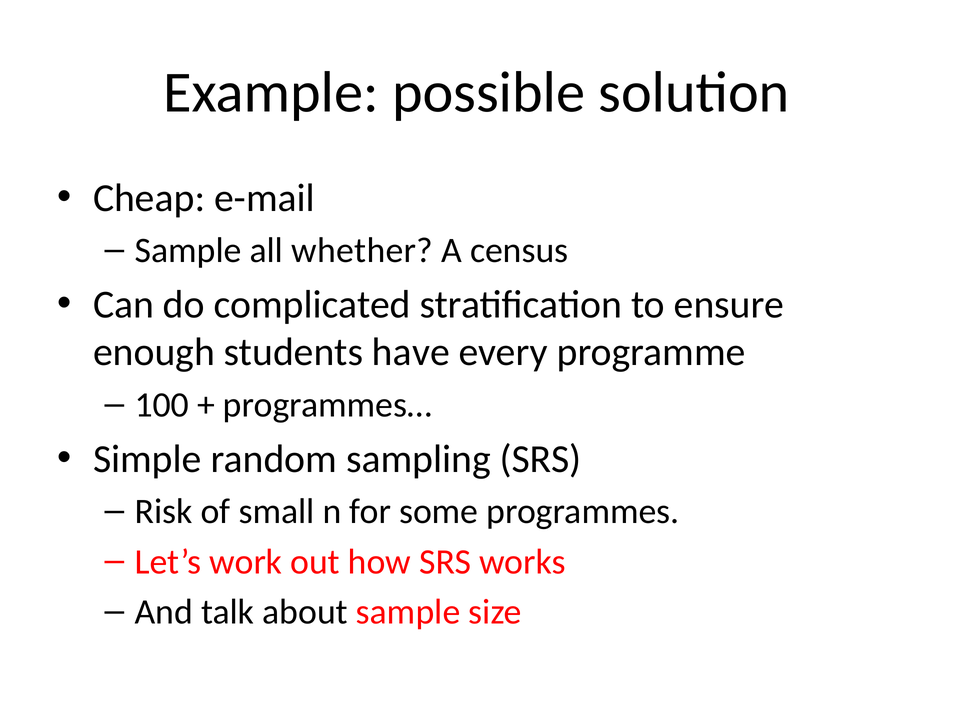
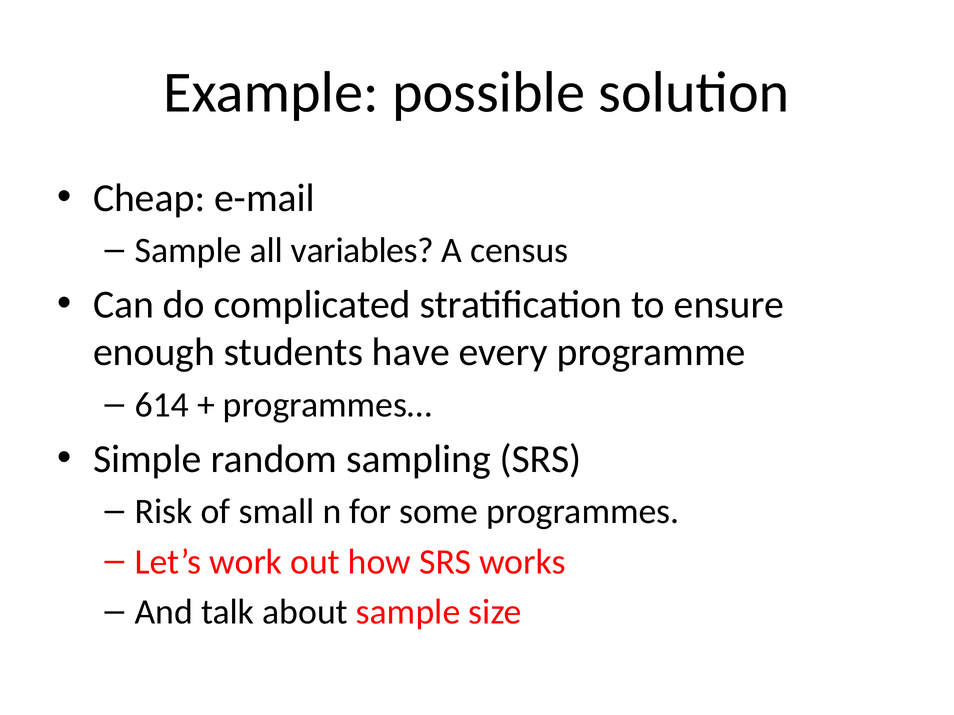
whether: whether -> variables
100: 100 -> 614
